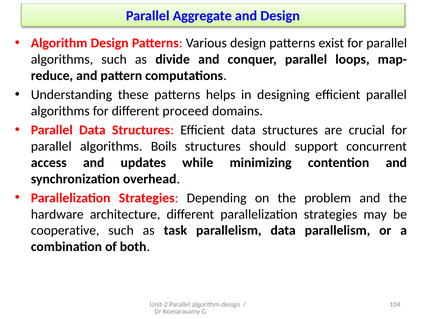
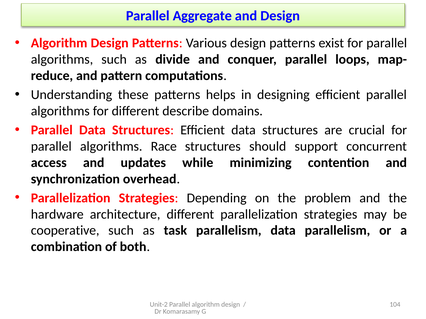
proceed: proceed -> describe
Boils: Boils -> Race
